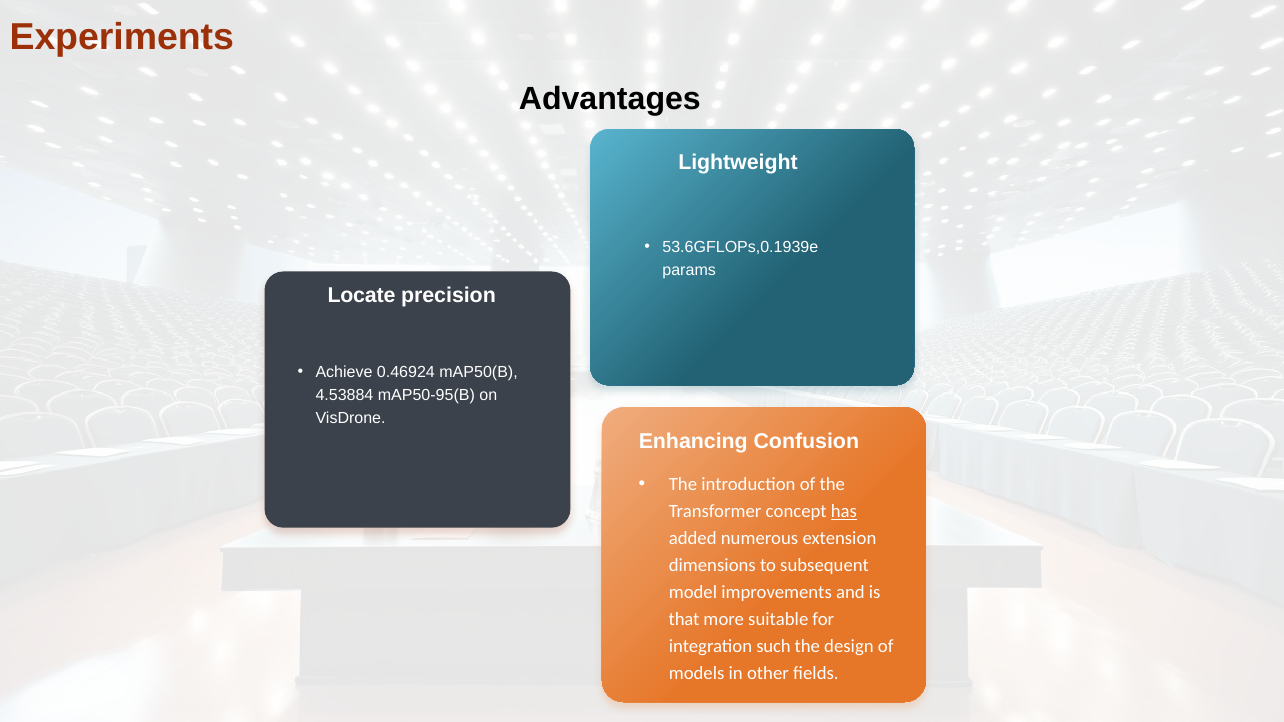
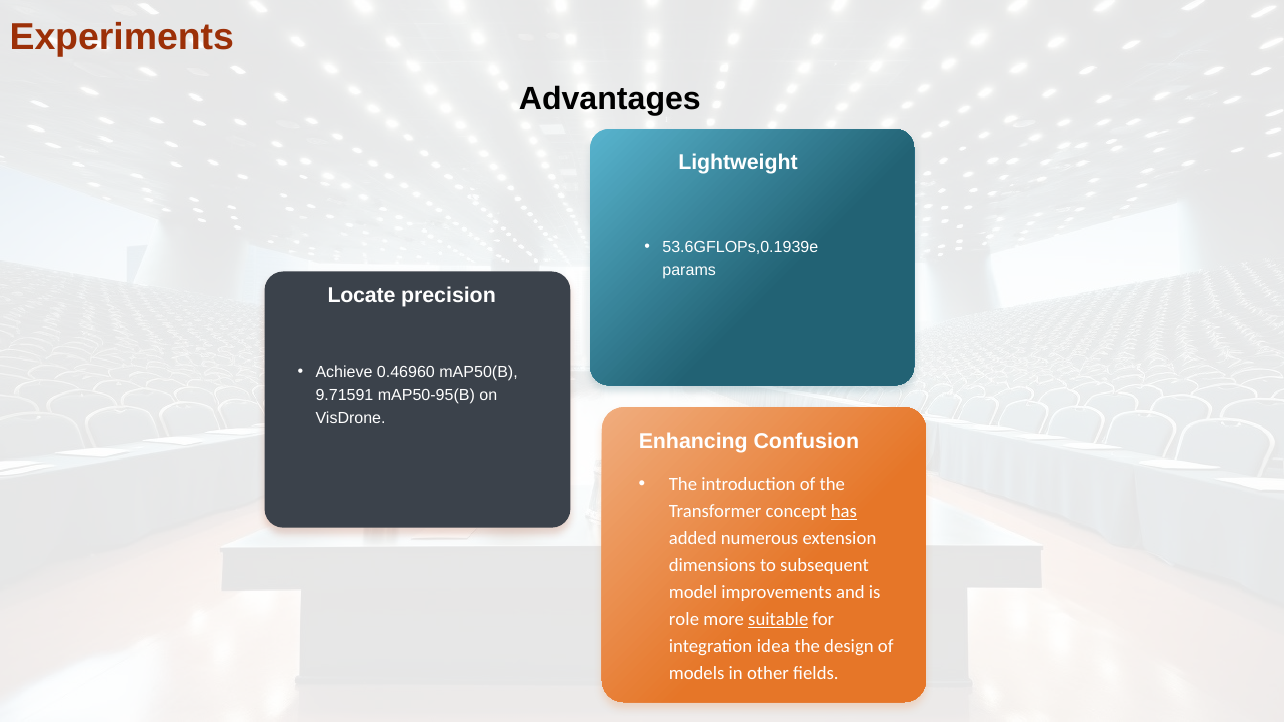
0.46924: 0.46924 -> 0.46960
4.53884: 4.53884 -> 9.71591
that: that -> role
suitable underline: none -> present
such: such -> idea
